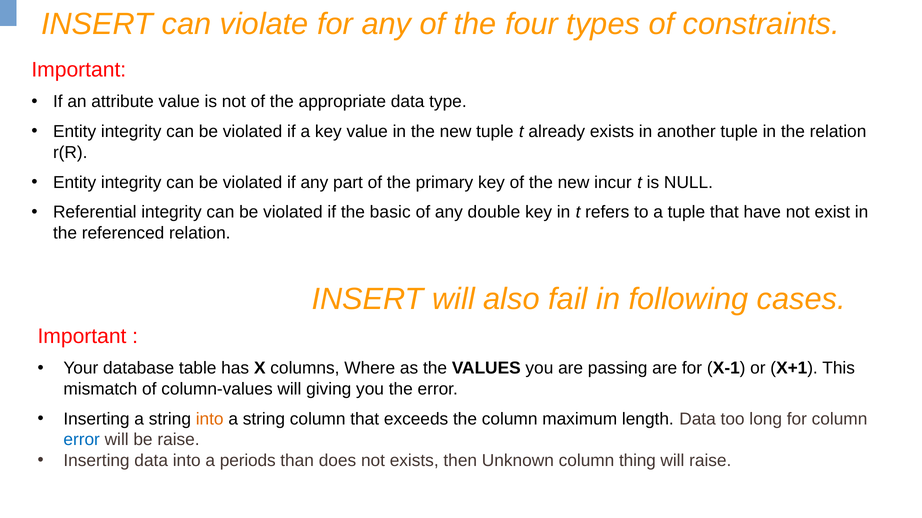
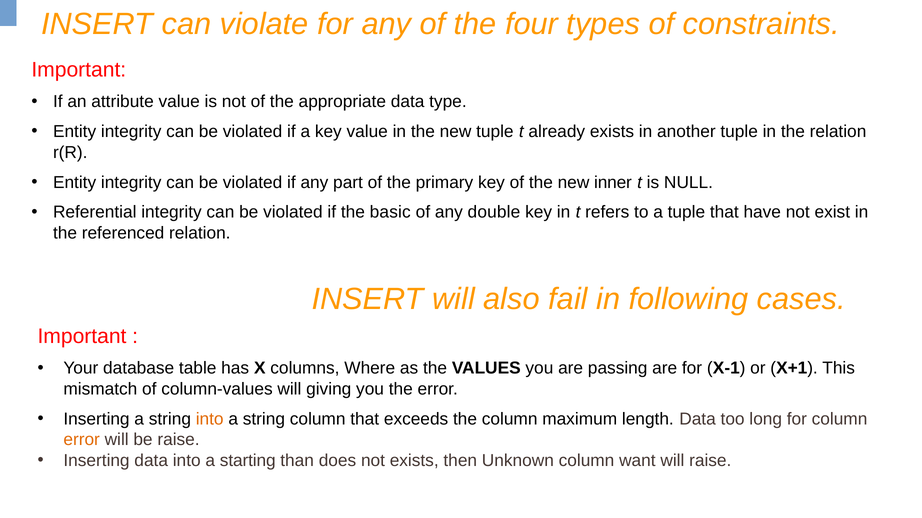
incur: incur -> inner
error at (82, 440) colour: blue -> orange
periods: periods -> starting
thing: thing -> want
